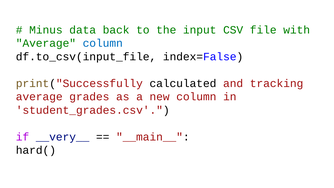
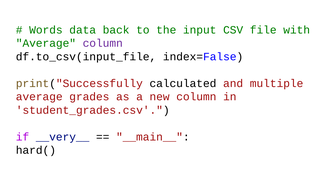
Minus: Minus -> Words
column at (103, 43) colour: blue -> purple
tracking: tracking -> multiple
